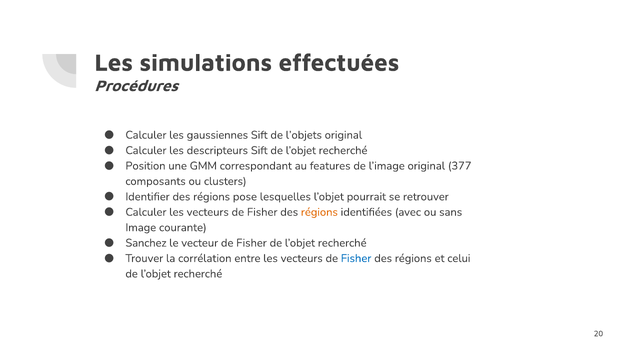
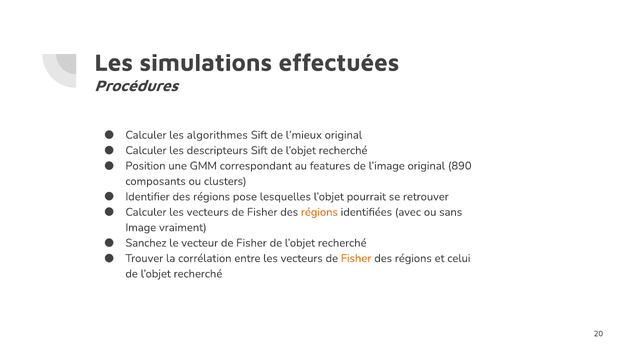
gaussiennes: gaussiennes -> algorithmes
l’objets: l’objets -> l’mieux
377: 377 -> 890
courante: courante -> vraiment
Fisher at (356, 258) colour: blue -> orange
